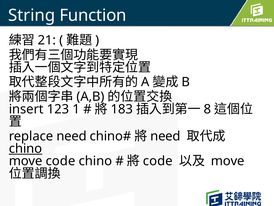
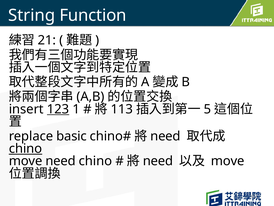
123 underline: none -> present
183: 183 -> 113
8: 8 -> 5
replace need: need -> basic
move code: code -> need
code at (158, 161): code -> need
